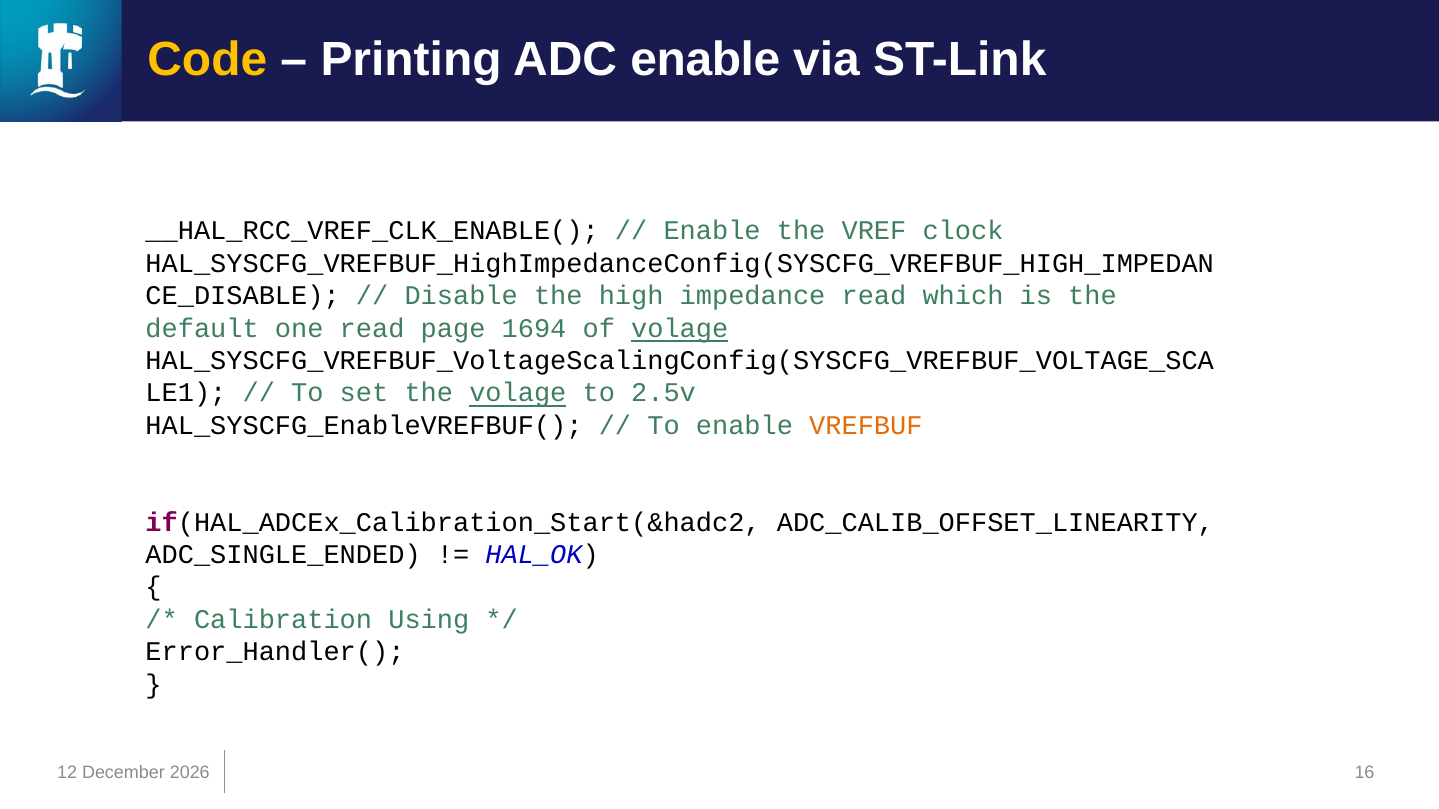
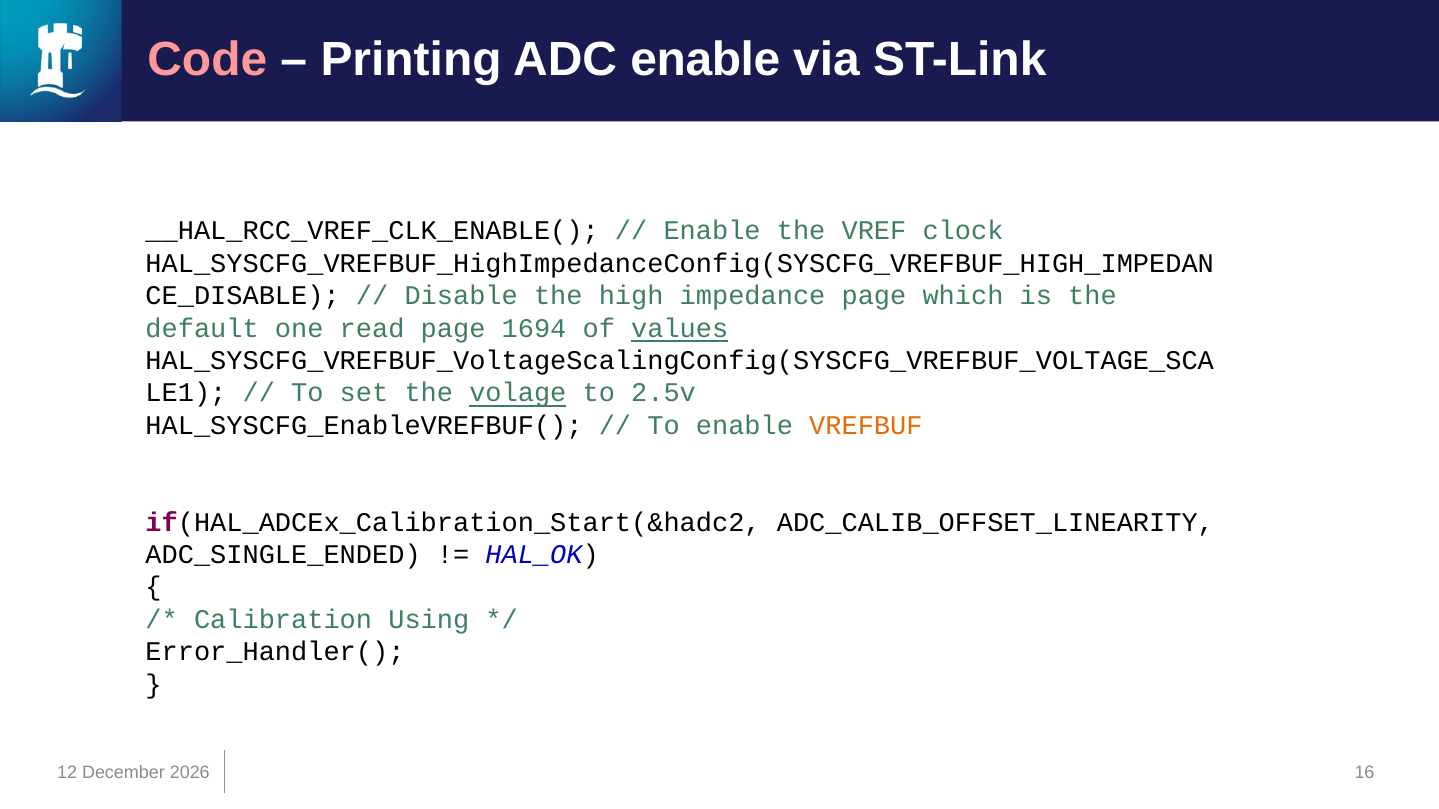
Code colour: yellow -> pink
impedance read: read -> page
of volage: volage -> values
